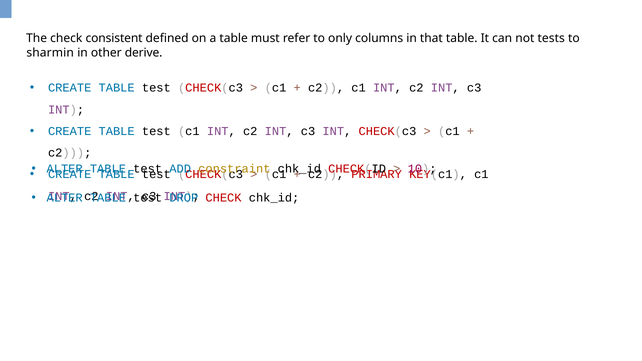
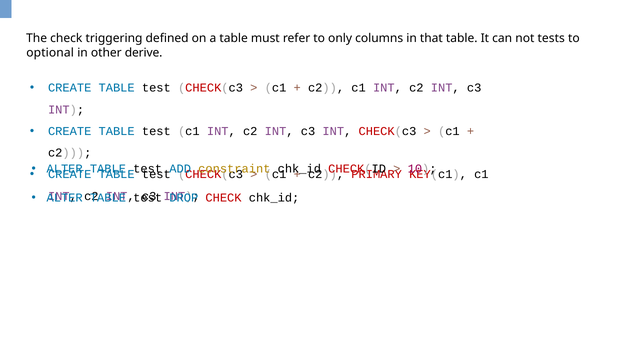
consistent: consistent -> triggering
sharmin: sharmin -> optional
